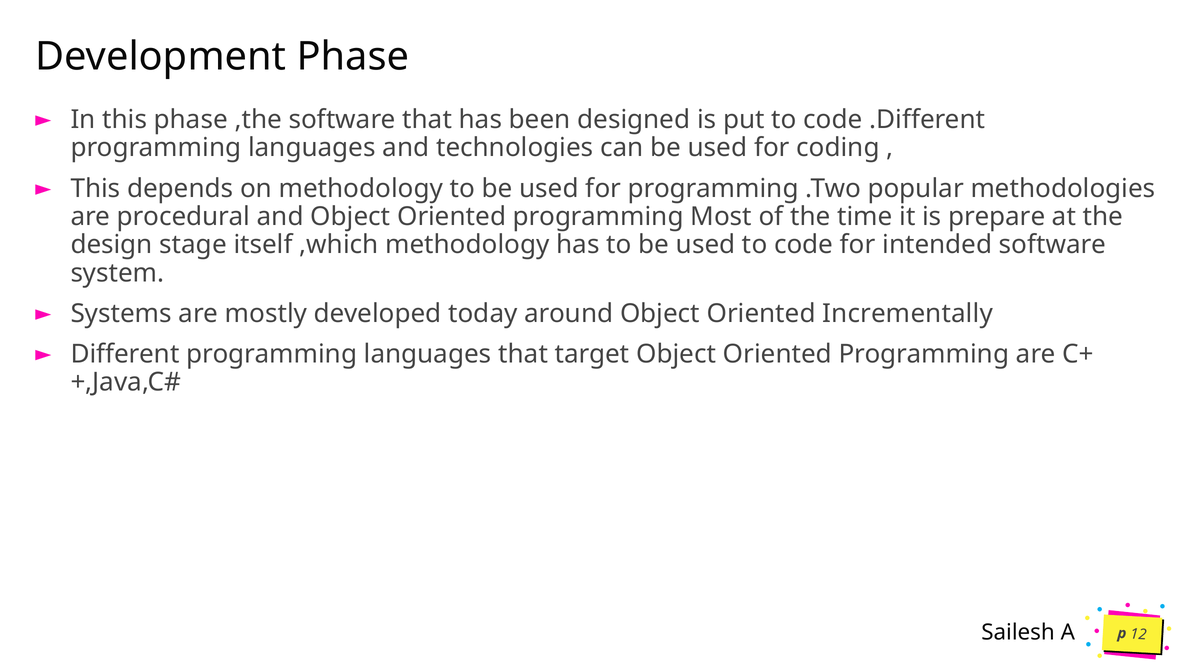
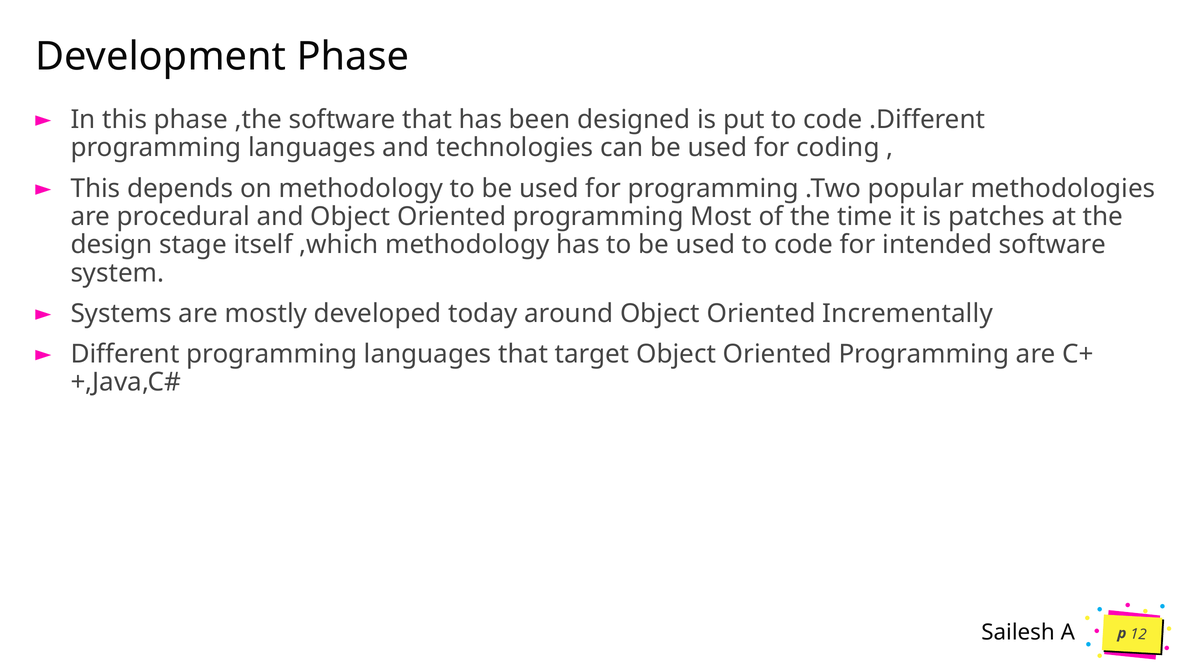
prepare: prepare -> patches
